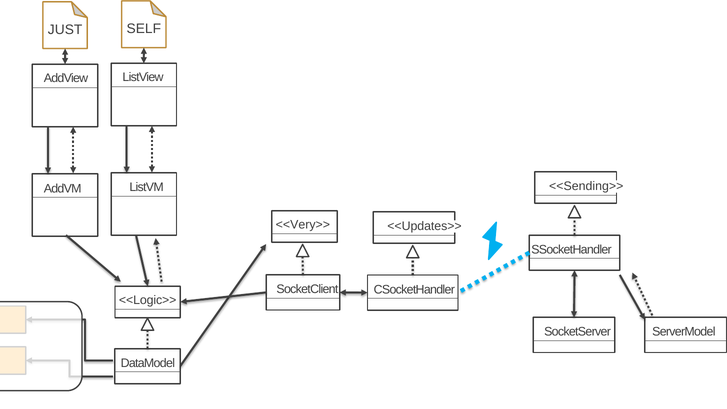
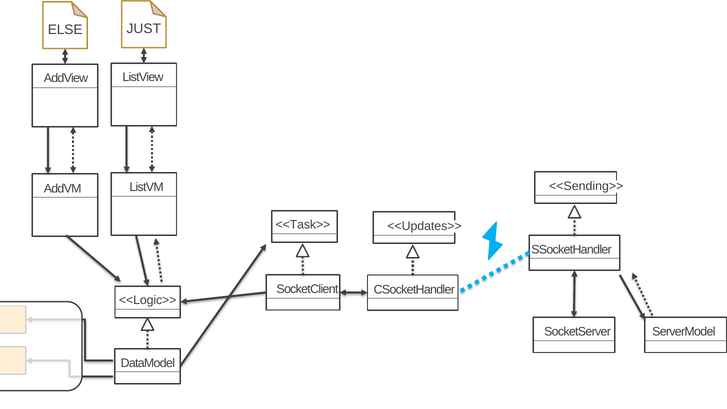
SELF: SELF -> JUST
JUST: JUST -> ELSE
<<Very>>: <<Very>> -> <<Task>>
